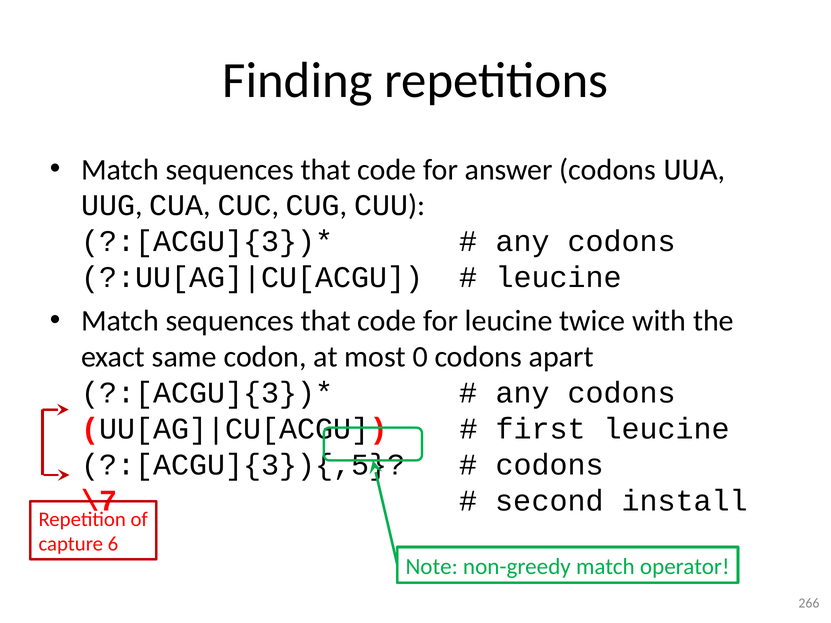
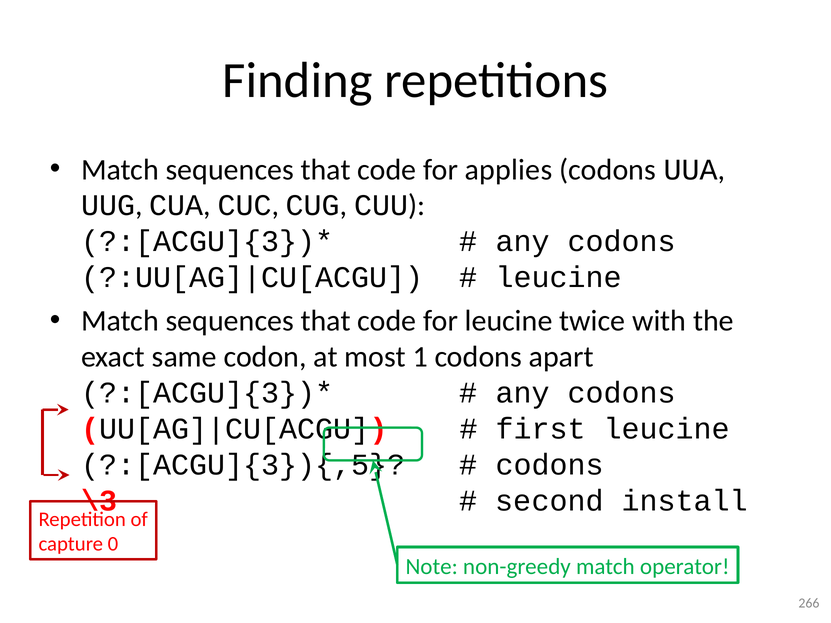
answer: answer -> applies
0: 0 -> 1
\7: \7 -> \3
6: 6 -> 0
